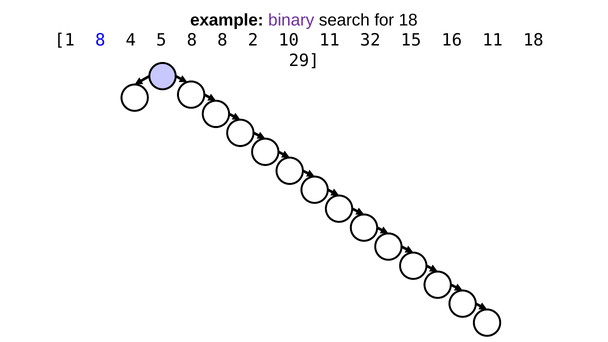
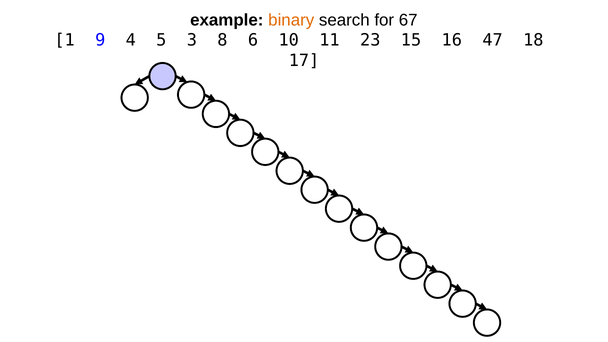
binary colour: purple -> orange
for 18: 18 -> 67
1 8: 8 -> 9
5 8: 8 -> 3
8 2: 2 -> 6
32: 32 -> 23
16 11: 11 -> 47
29: 29 -> 17
